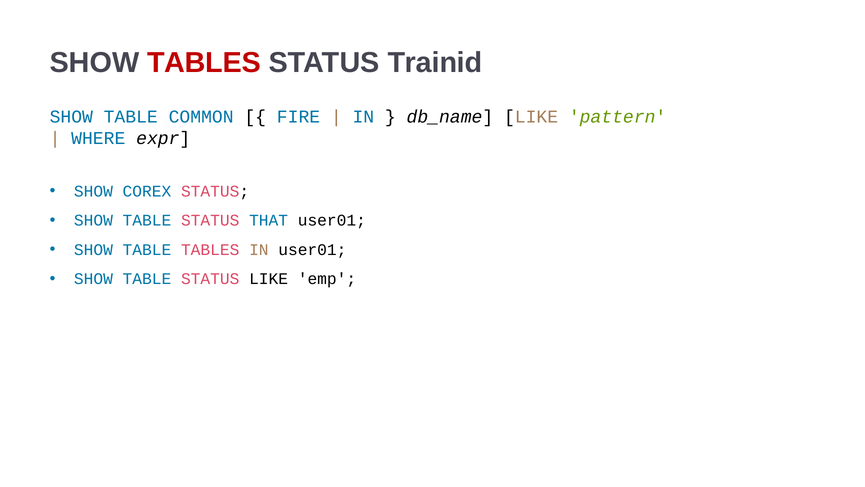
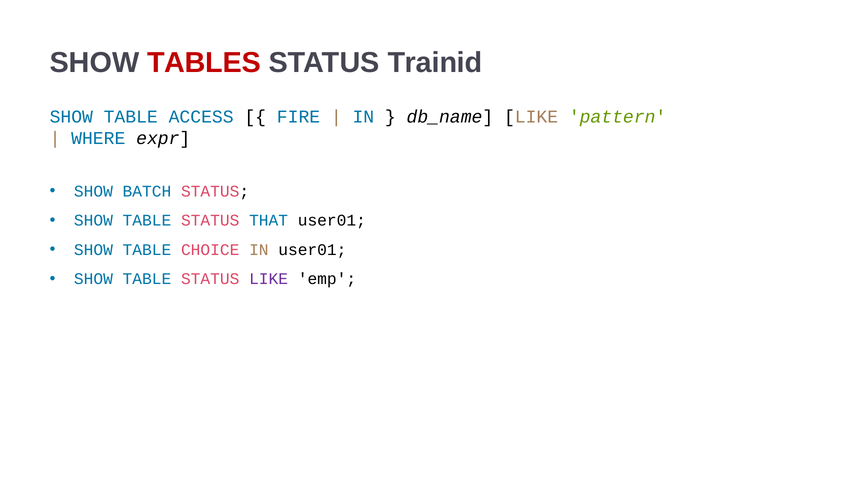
COMMON: COMMON -> ACCESS
COREX: COREX -> BATCH
TABLE TABLES: TABLES -> CHOICE
LIKE at (269, 279) colour: black -> purple
